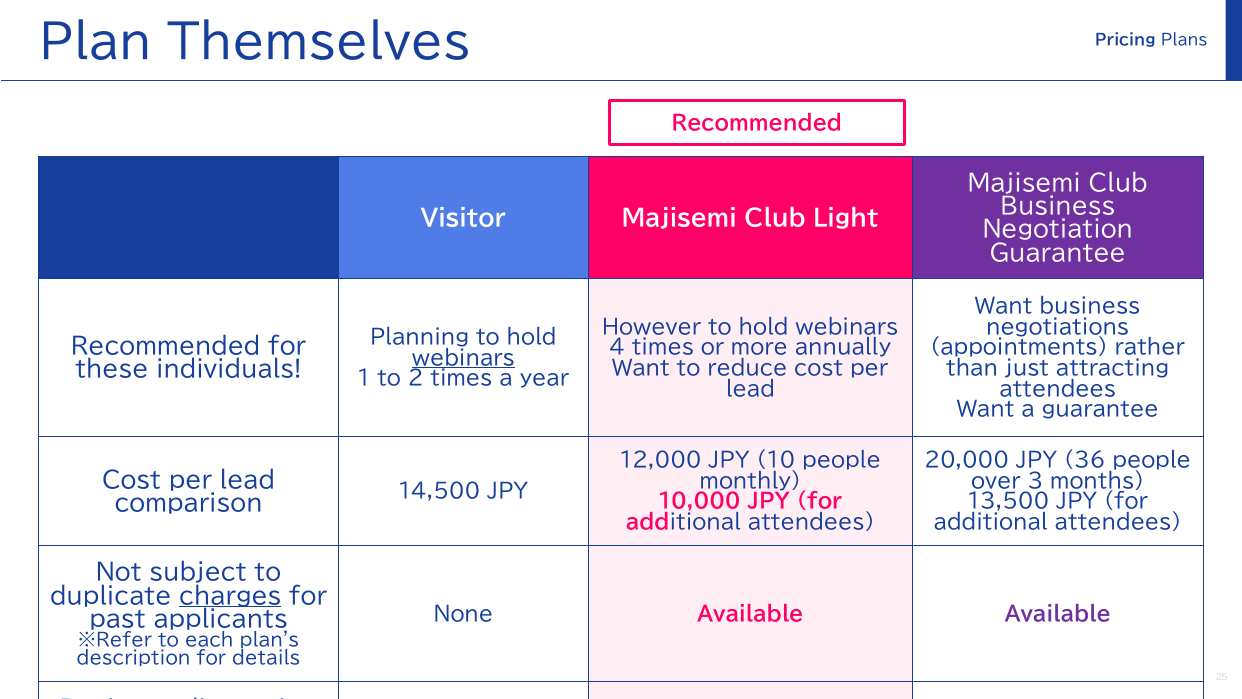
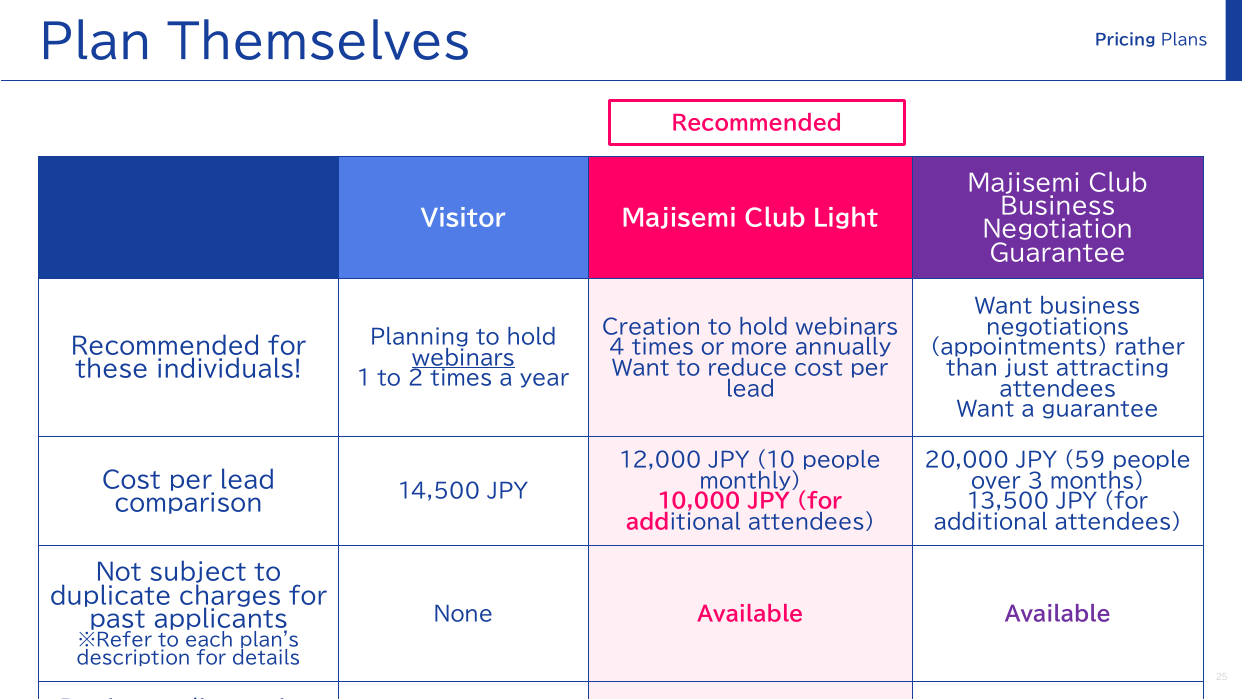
However: However -> Creation
36: 36 -> 59
charges underline: present -> none
